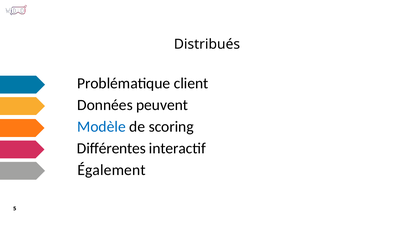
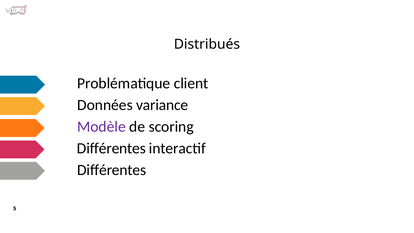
peuvent: peuvent -> variance
Modèle colour: blue -> purple
Également at (112, 170): Également -> Différentes
